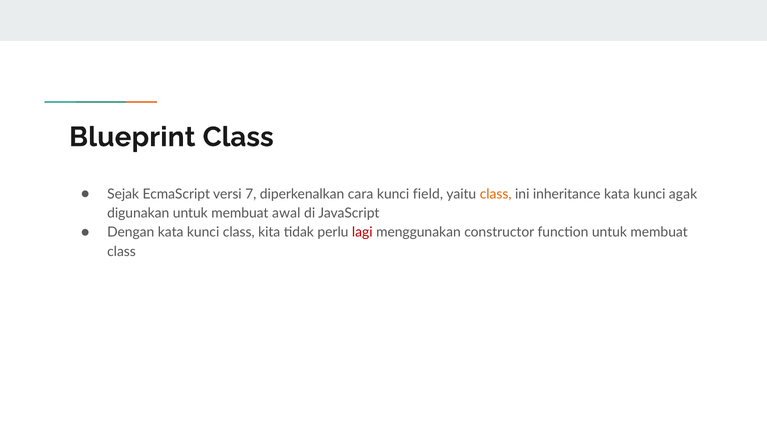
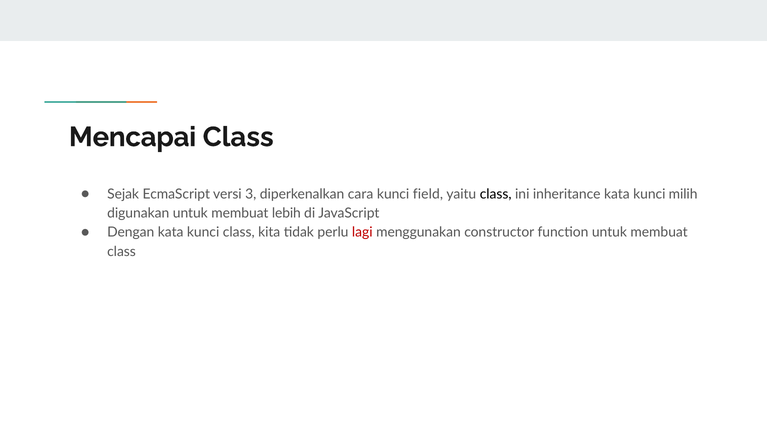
Blueprint: Blueprint -> Mencapai
7: 7 -> 3
class at (496, 194) colour: orange -> black
agak: agak -> milih
awal: awal -> lebih
